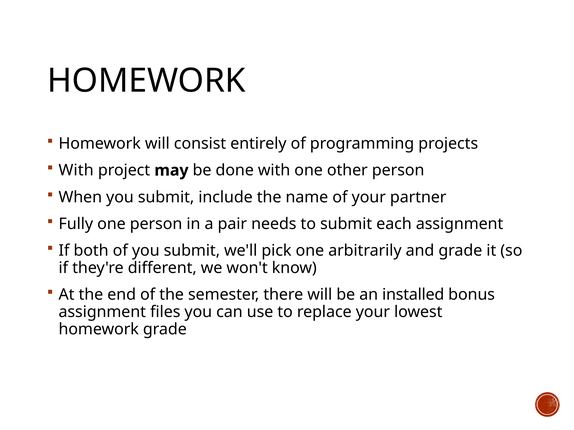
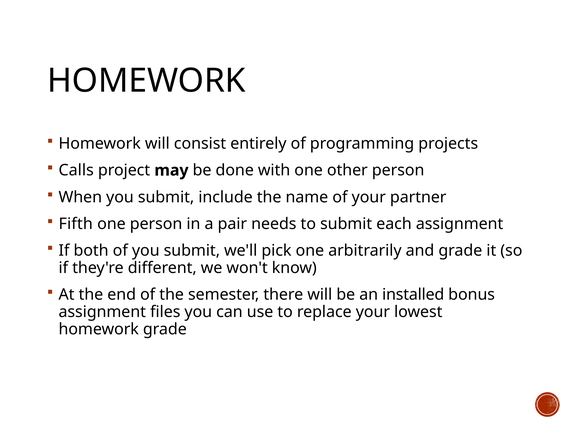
With at (76, 171): With -> Calls
Fully: Fully -> Fifth
